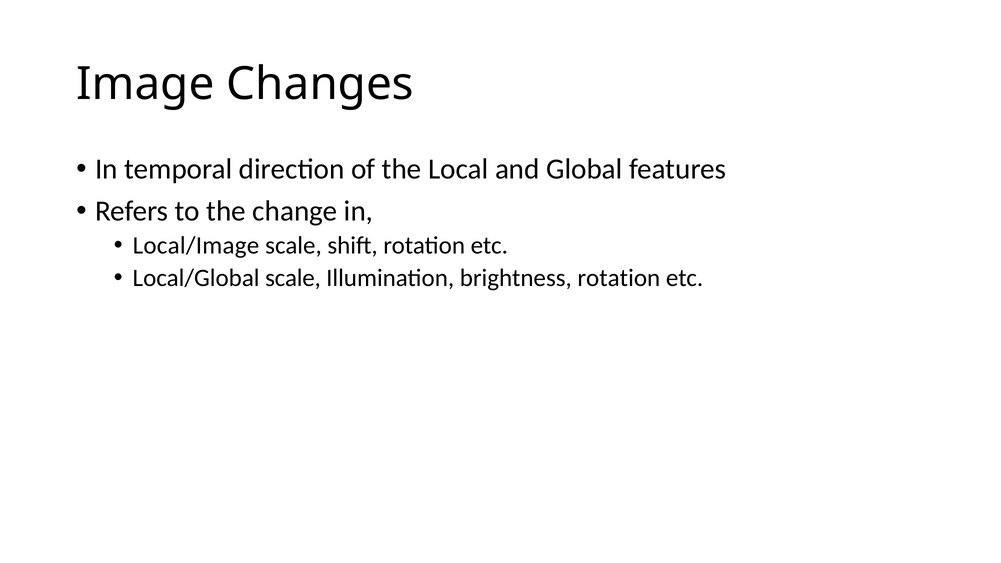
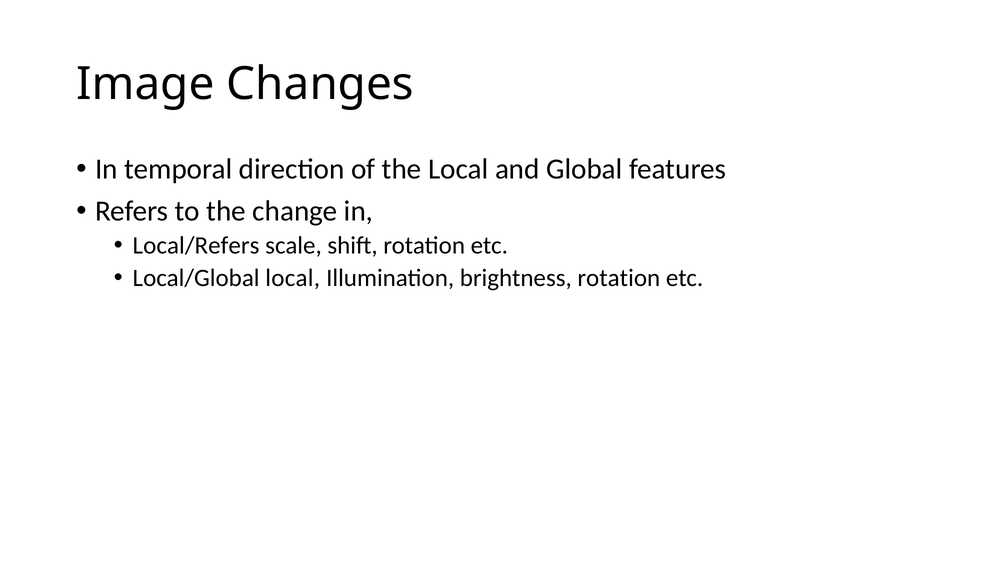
Local/Image: Local/Image -> Local/Refers
Local/Global scale: scale -> local
